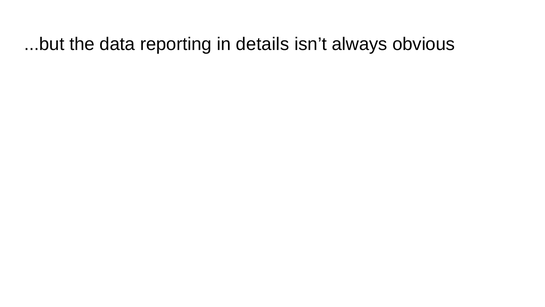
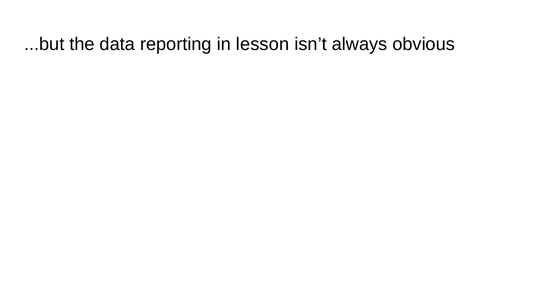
details: details -> lesson
